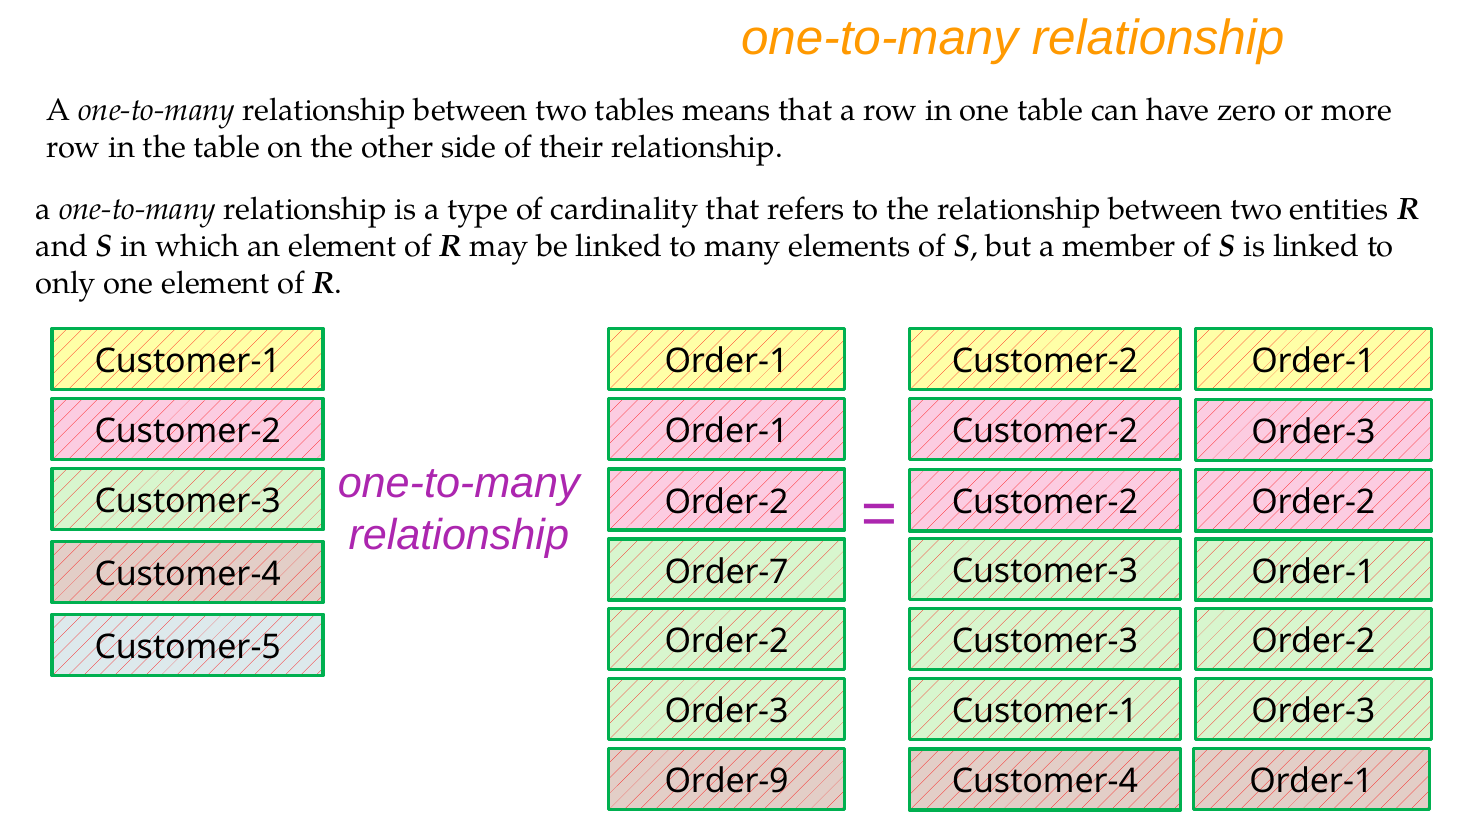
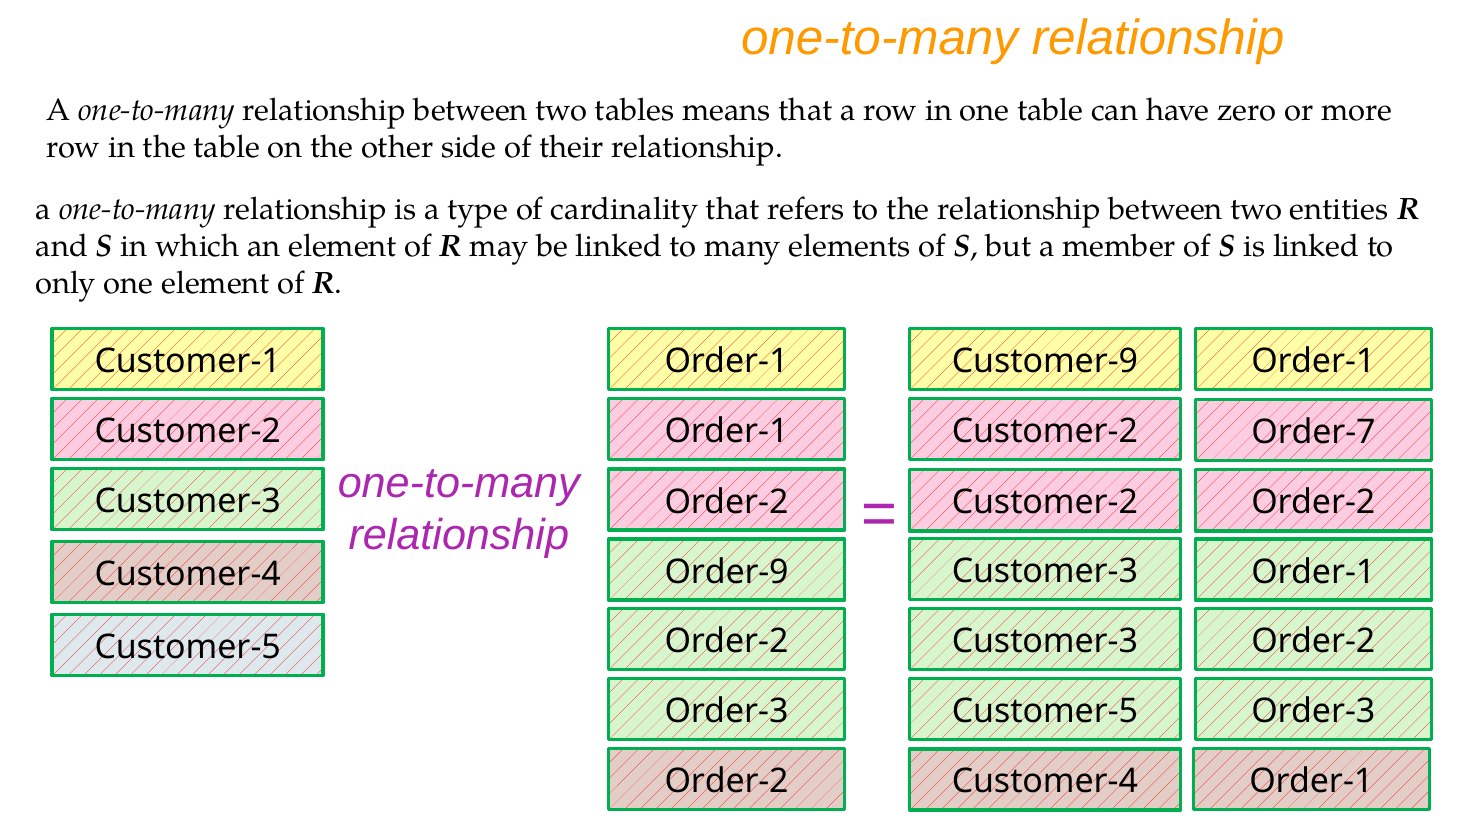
Customer-2 at (1045, 362): Customer-2 -> Customer-9
Customer-2 Order-3: Order-3 -> Order-7
Order-7: Order-7 -> Order-9
Customer-1 at (1045, 711): Customer-1 -> Customer-5
Order-9 at (727, 781): Order-9 -> Order-2
